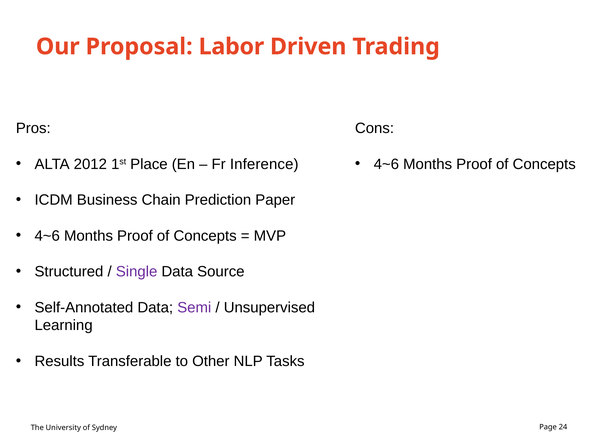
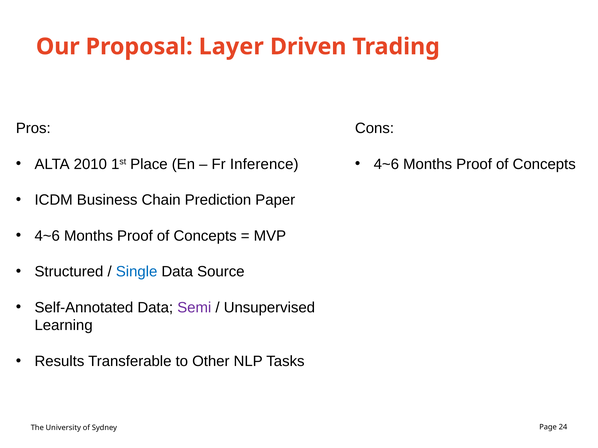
Labor: Labor -> Layer
2012: 2012 -> 2010
Single colour: purple -> blue
